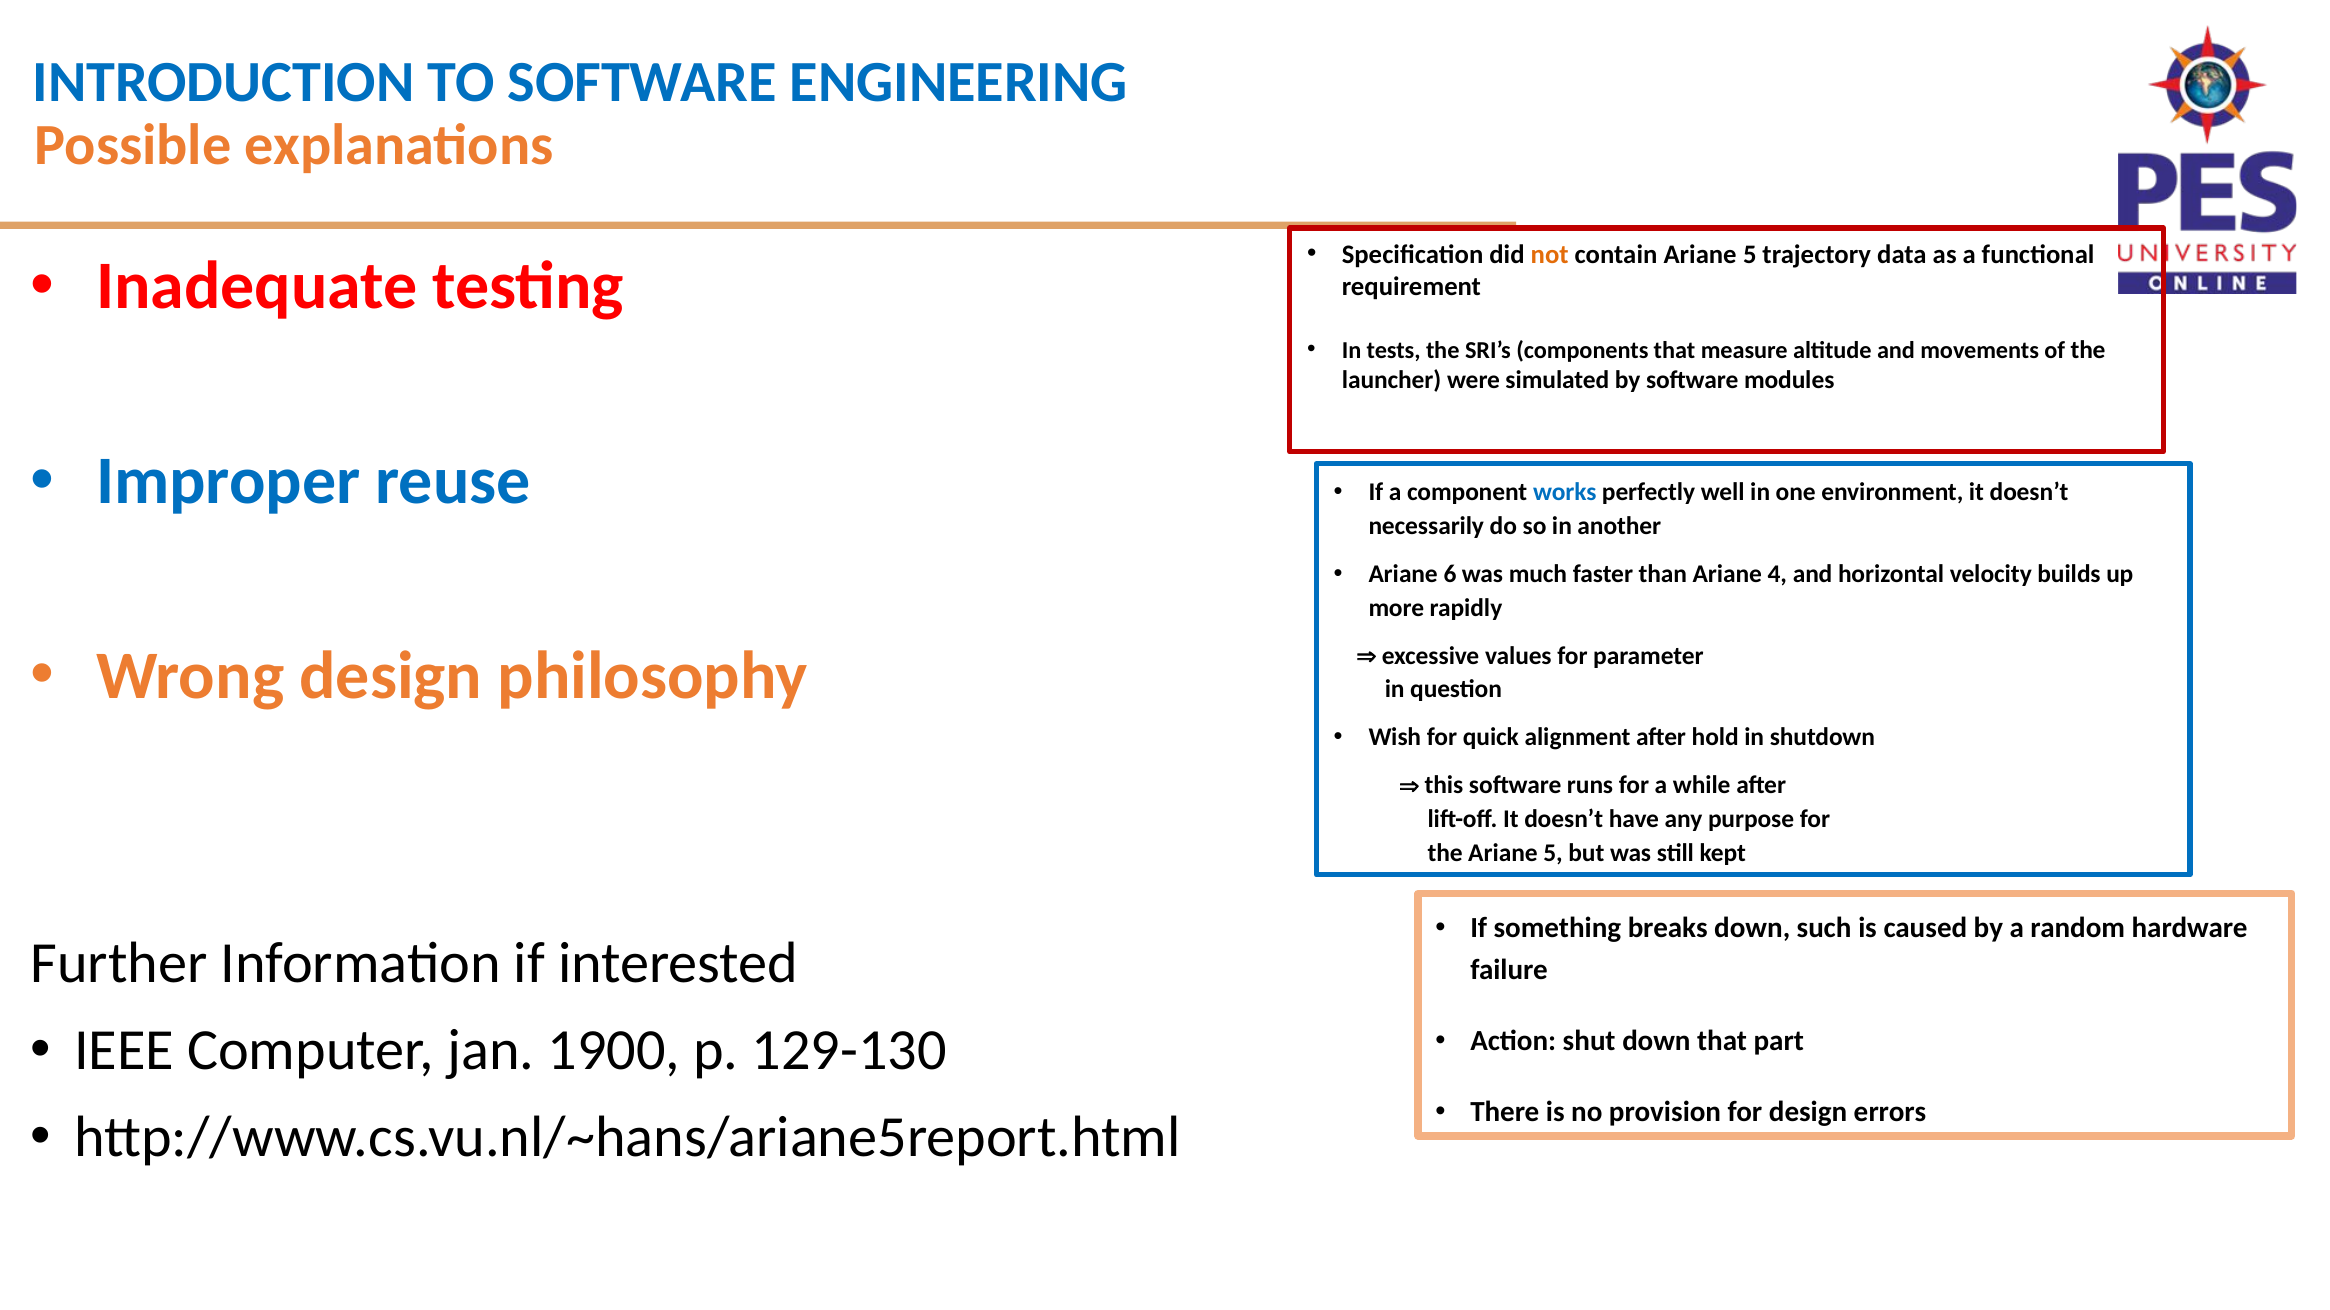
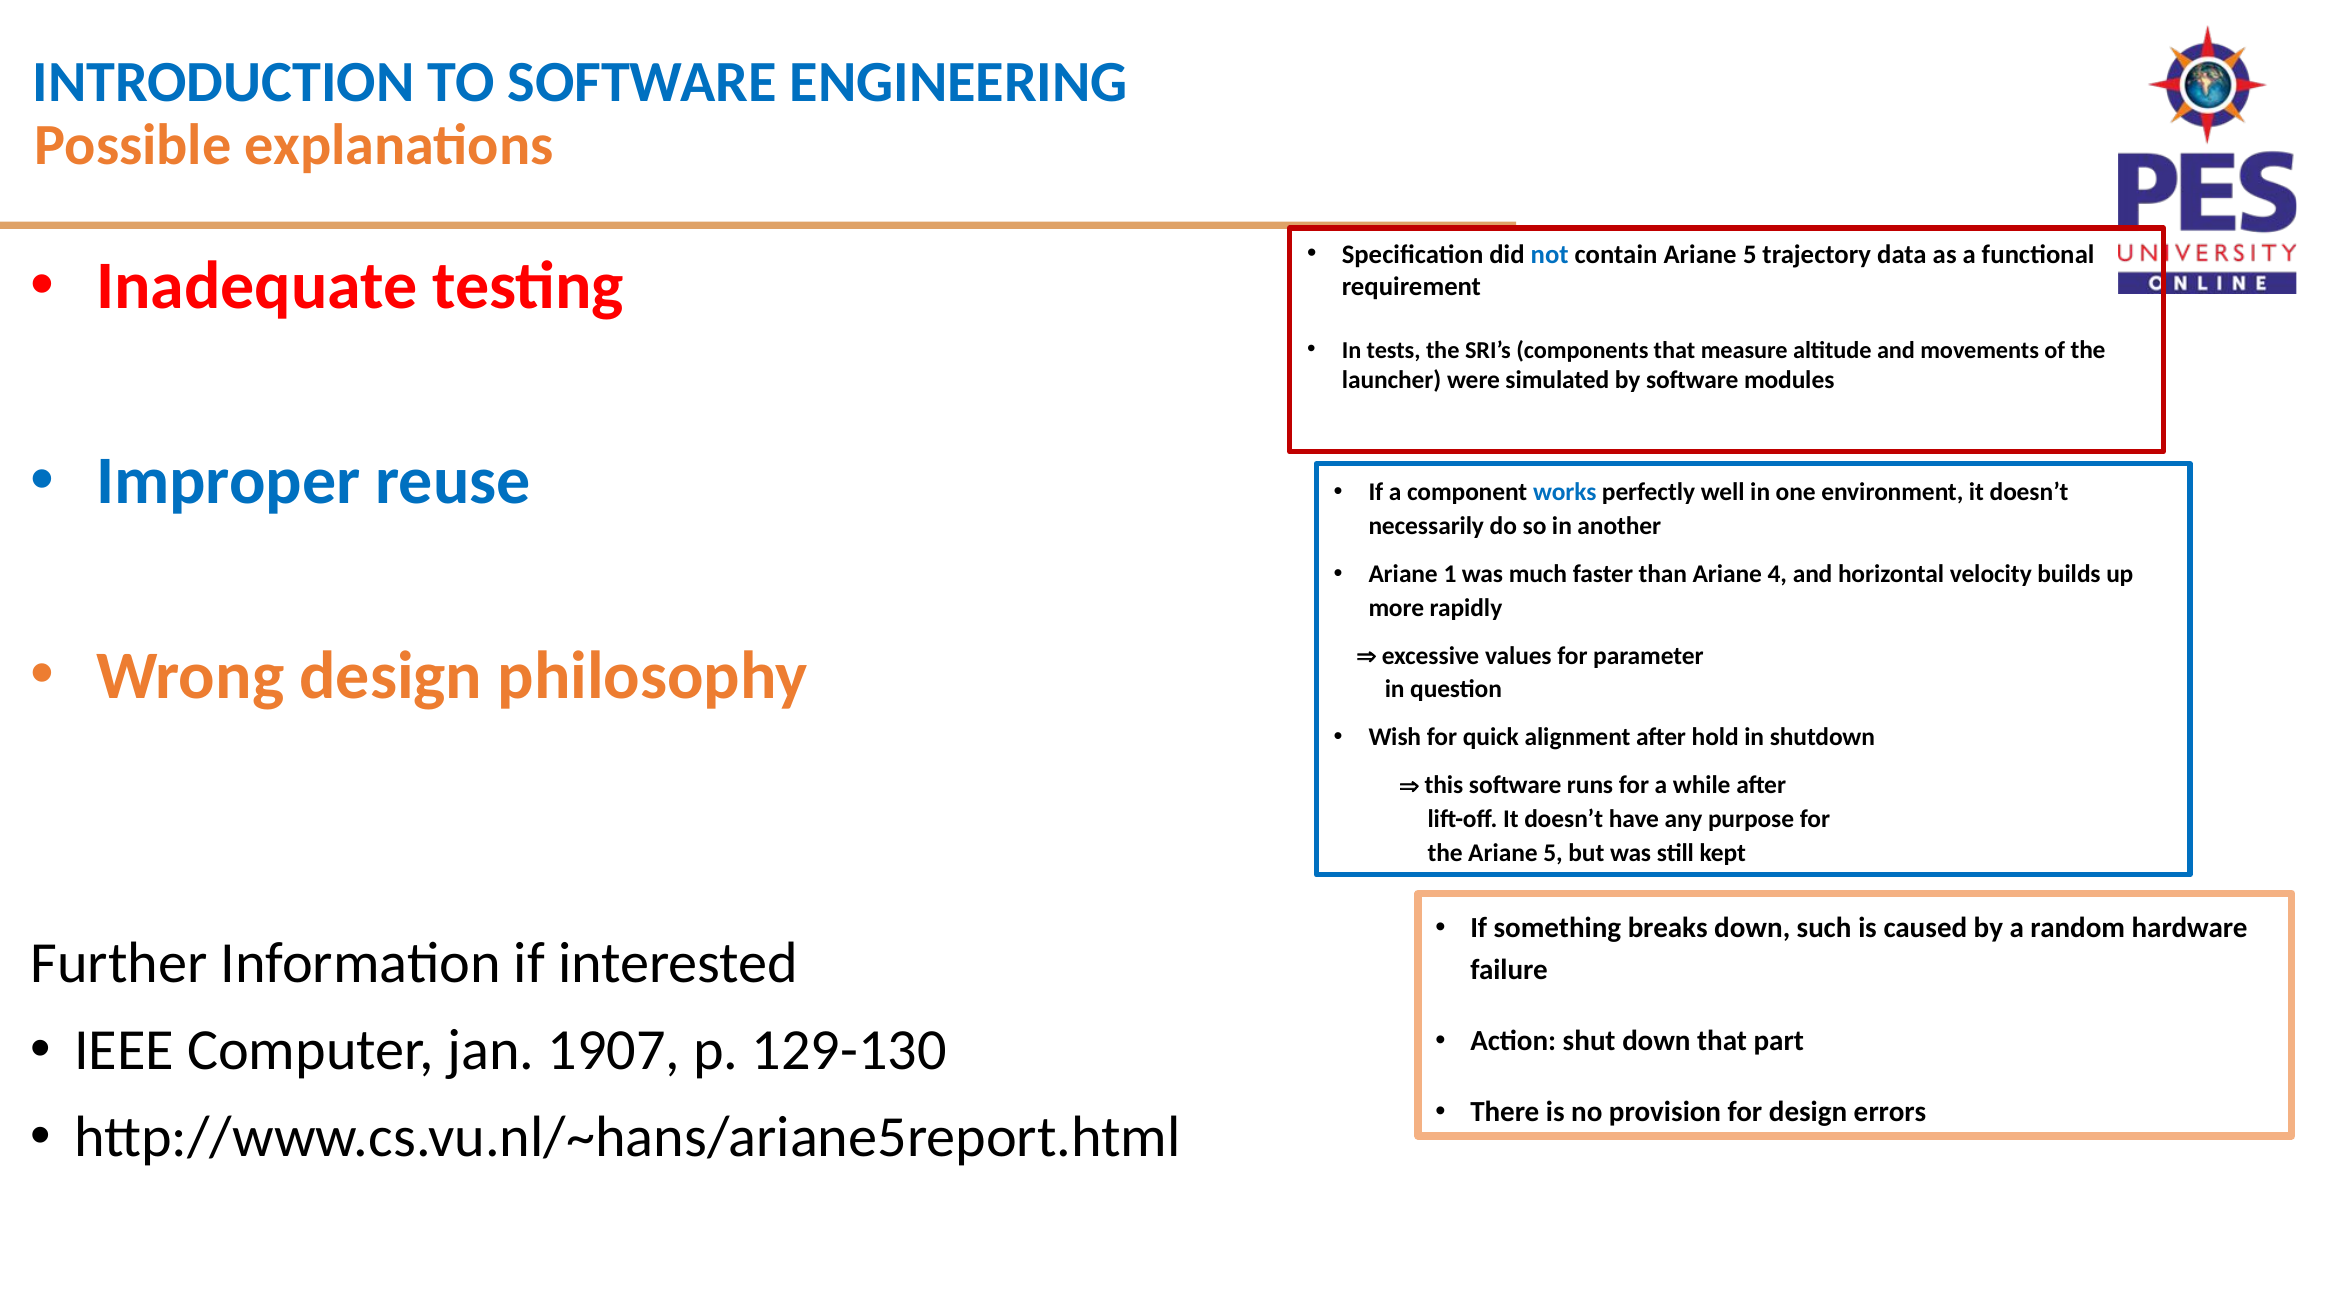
not colour: orange -> blue
6: 6 -> 1
1900: 1900 -> 1907
